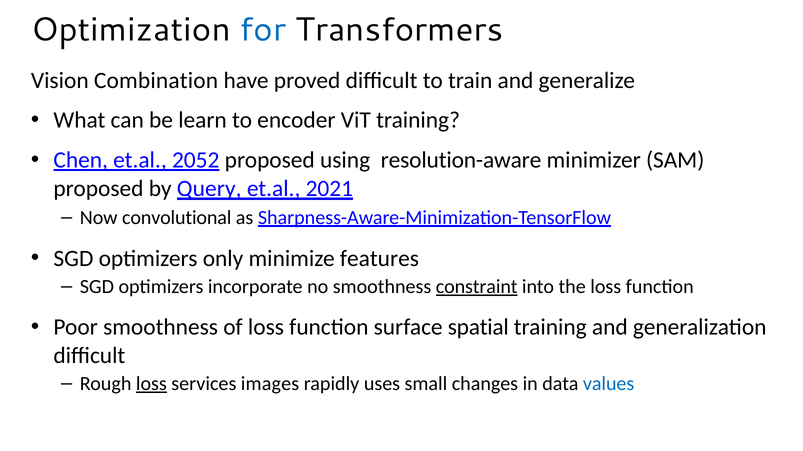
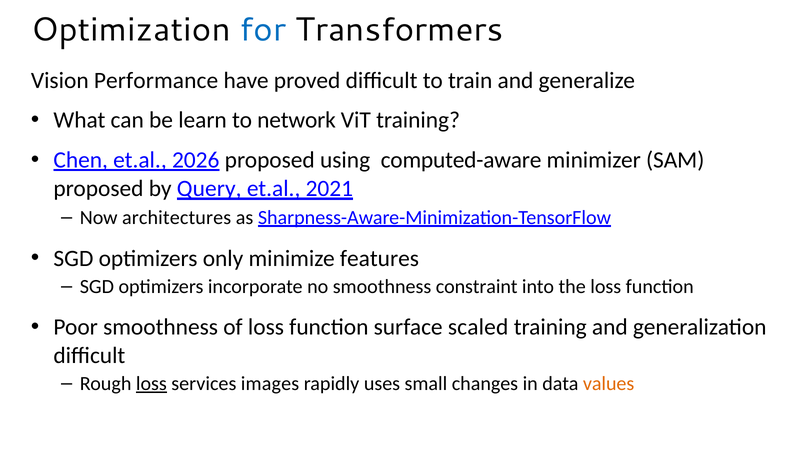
Combination: Combination -> Performance
encoder: encoder -> network
2052: 2052 -> 2026
resolution-aware: resolution-aware -> computed-aware
convolutional: convolutional -> architectures
constraint underline: present -> none
spatial: spatial -> scaled
values colour: blue -> orange
